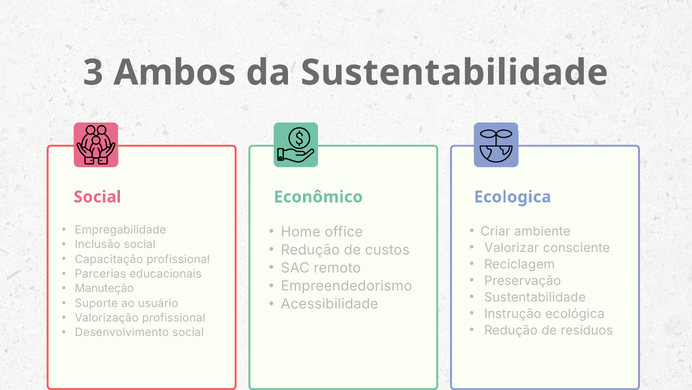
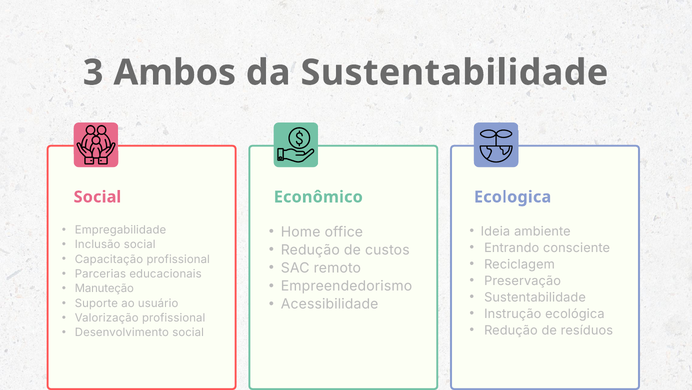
Criar: Criar -> Ideia
Valorizar: Valorizar -> Entrando
